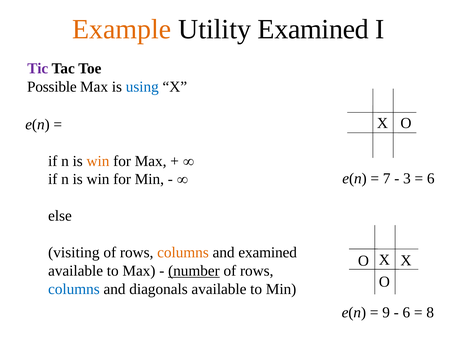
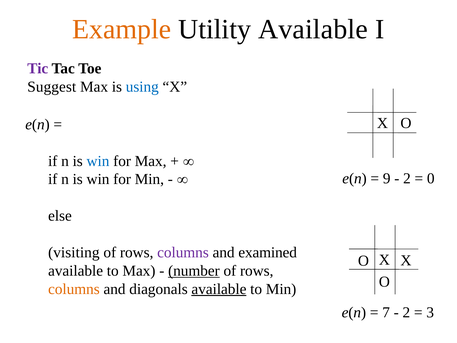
Utility Examined: Examined -> Available
Possible: Possible -> Suggest
win at (98, 161) colour: orange -> blue
7: 7 -> 9
3 at (407, 178): 3 -> 2
6 at (431, 178): 6 -> 0
columns at (183, 252) colour: orange -> purple
columns at (74, 289) colour: blue -> orange
available at (219, 289) underline: none -> present
9: 9 -> 7
6 at (406, 312): 6 -> 2
8: 8 -> 3
